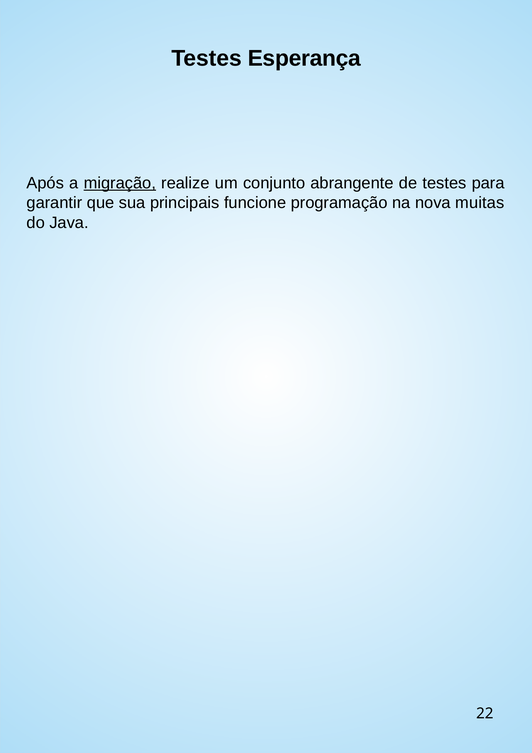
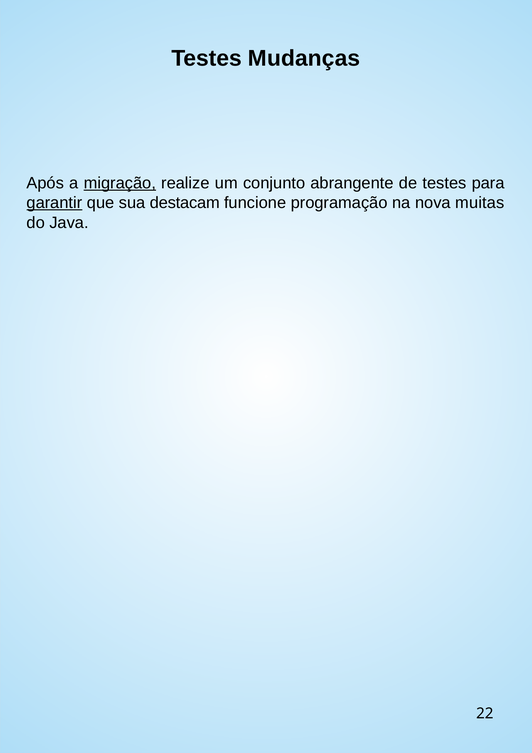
Esperança: Esperança -> Mudanças
garantir underline: none -> present
principais: principais -> destacam
